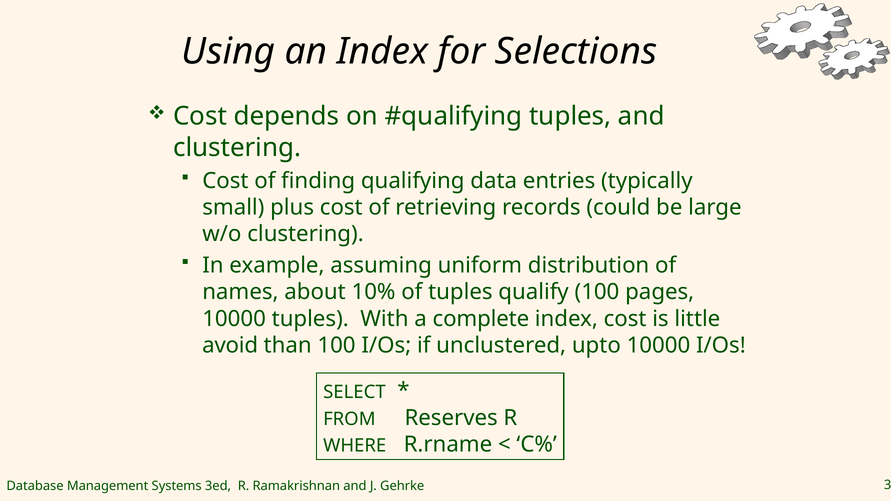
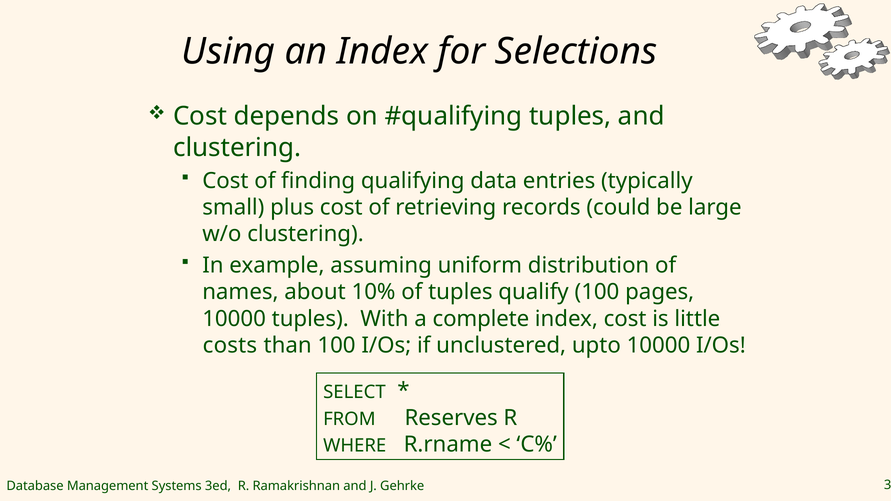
avoid: avoid -> costs
